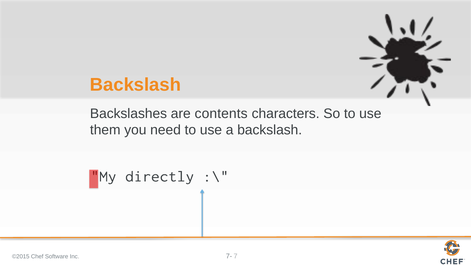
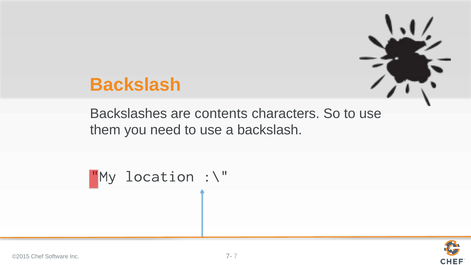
directly: directly -> location
